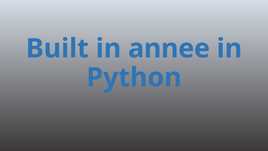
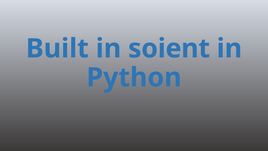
annee: annee -> soient
